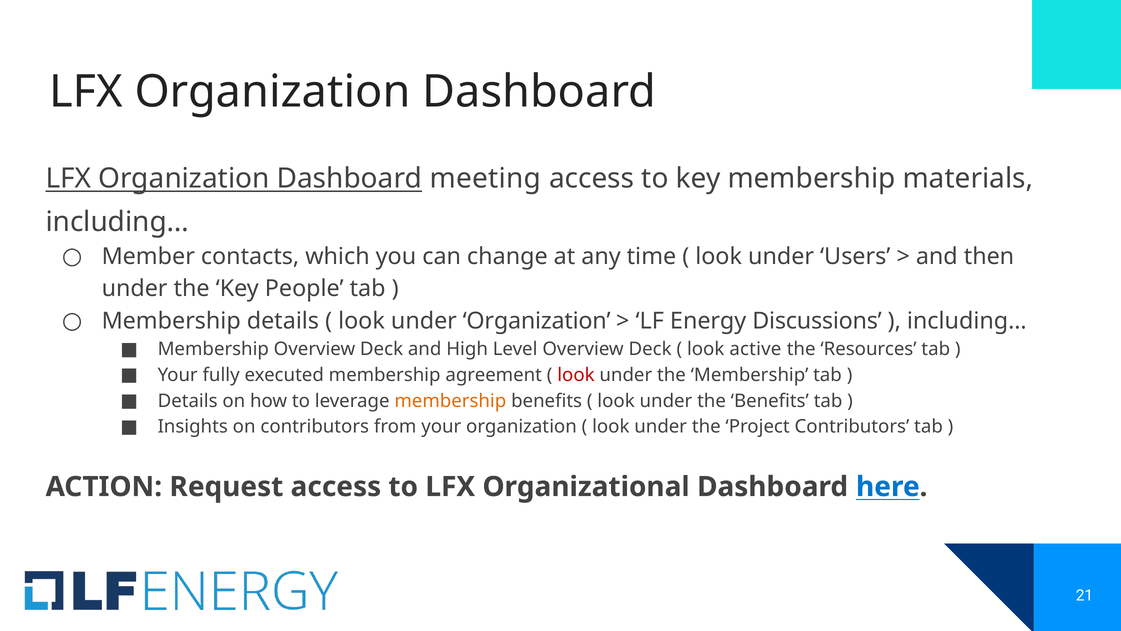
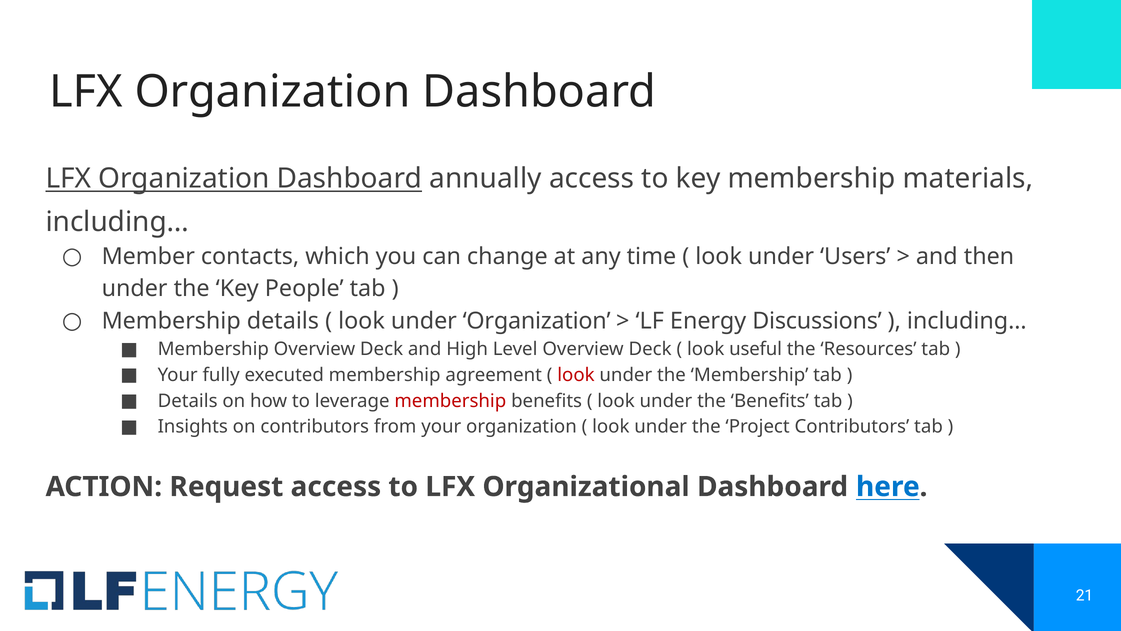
meeting: meeting -> annually
active: active -> useful
membership at (450, 401) colour: orange -> red
